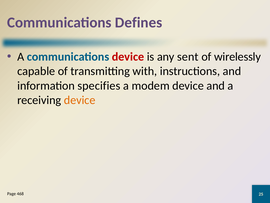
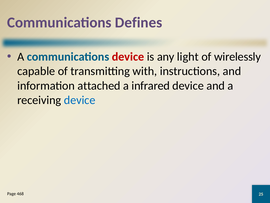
sent: sent -> light
specifies: specifies -> attached
modem: modem -> infrared
device at (80, 100) colour: orange -> blue
